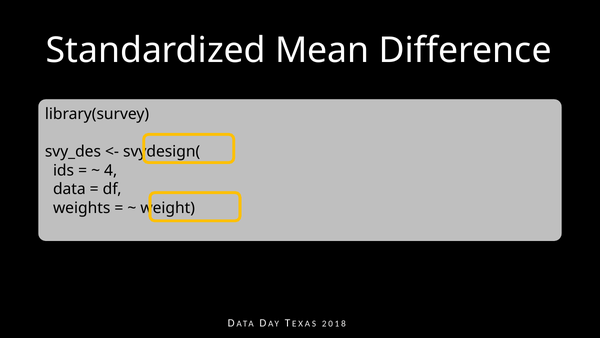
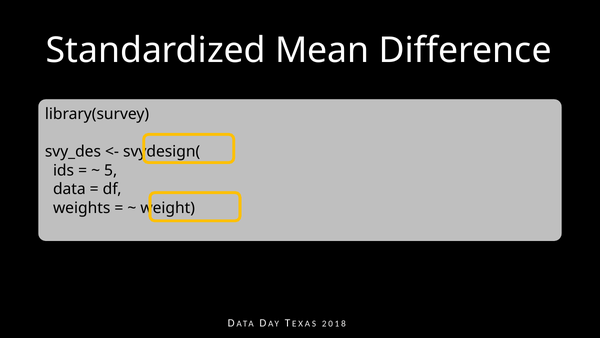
4: 4 -> 5
